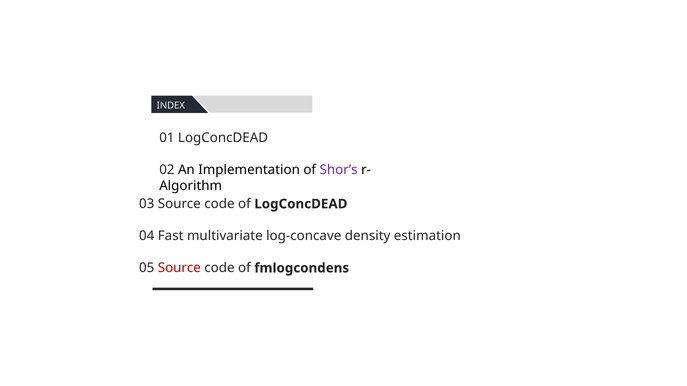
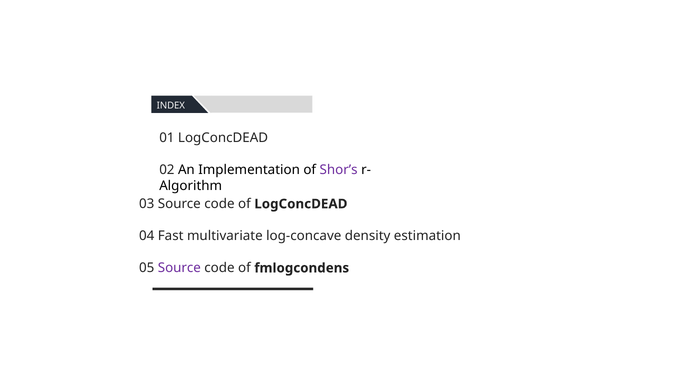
Source at (179, 268) colour: red -> purple
